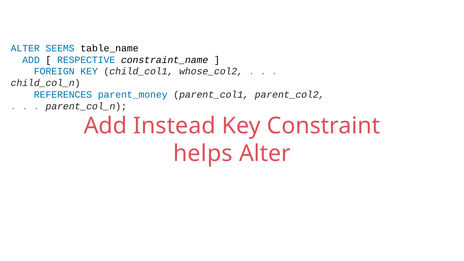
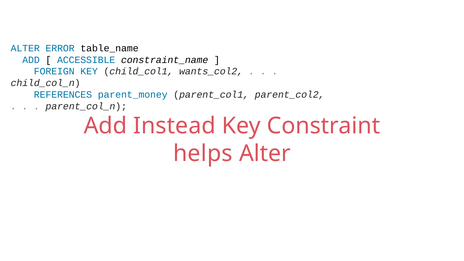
SEEMS: SEEMS -> ERROR
RESPECTIVE: RESPECTIVE -> ACCESSIBLE
whose_col2: whose_col2 -> wants_col2
